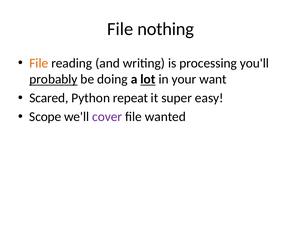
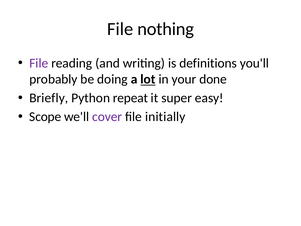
File at (39, 63) colour: orange -> purple
processing: processing -> definitions
probably underline: present -> none
want: want -> done
Scared: Scared -> Briefly
wanted: wanted -> initially
